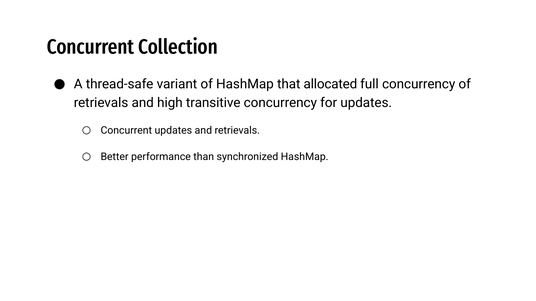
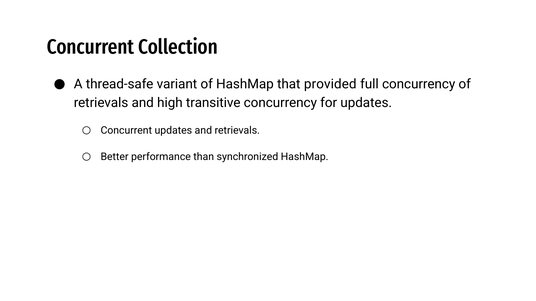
allocated: allocated -> provided
